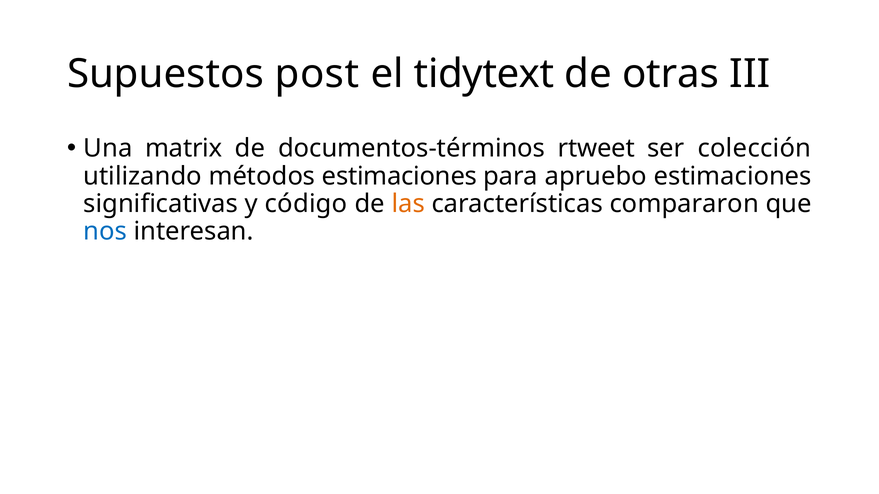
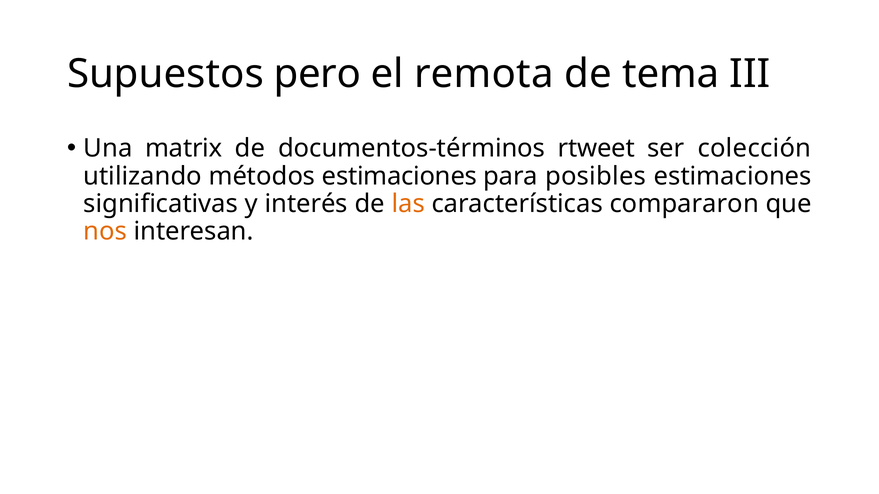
post: post -> pero
tidytext: tidytext -> remota
otras: otras -> tema
apruebo: apruebo -> posibles
código: código -> interés
nos colour: blue -> orange
